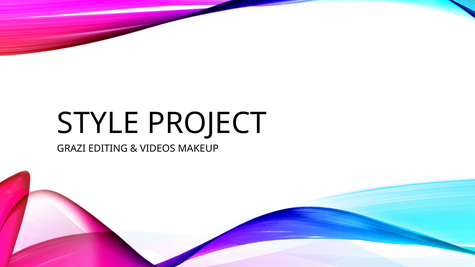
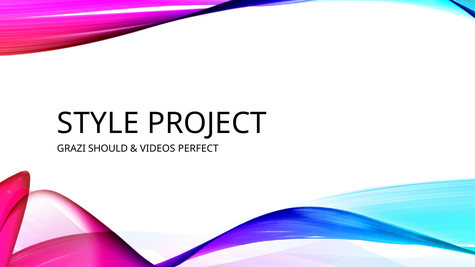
EDITING: EDITING -> SHOULD
MAKEUP: MAKEUP -> PERFECT
